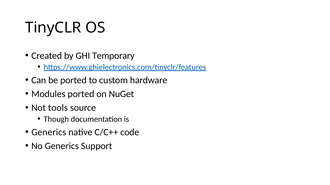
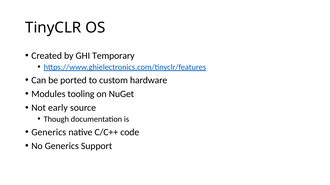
Modules ported: ported -> tooling
tools: tools -> early
